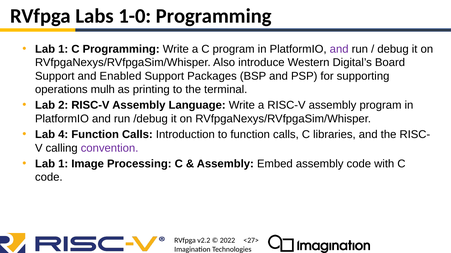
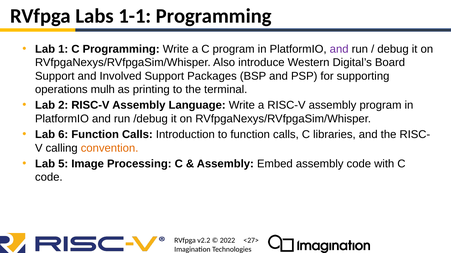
1-0: 1-0 -> 1-1
Enabled: Enabled -> Involved
4: 4 -> 6
convention colour: purple -> orange
1 at (63, 164): 1 -> 5
